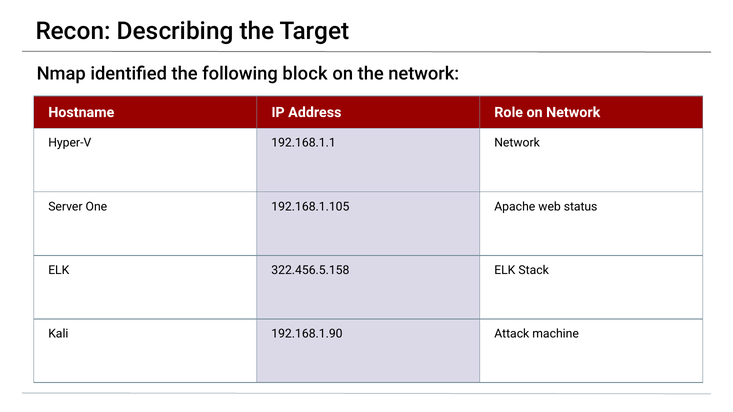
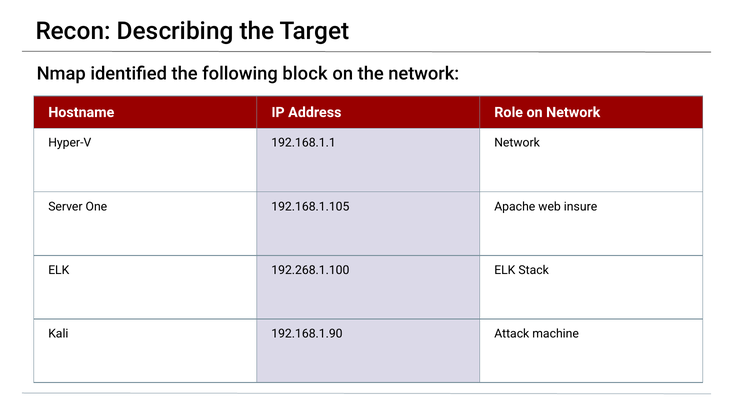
status: status -> insure
322.456.5.158: 322.456.5.158 -> 192.268.1.100
